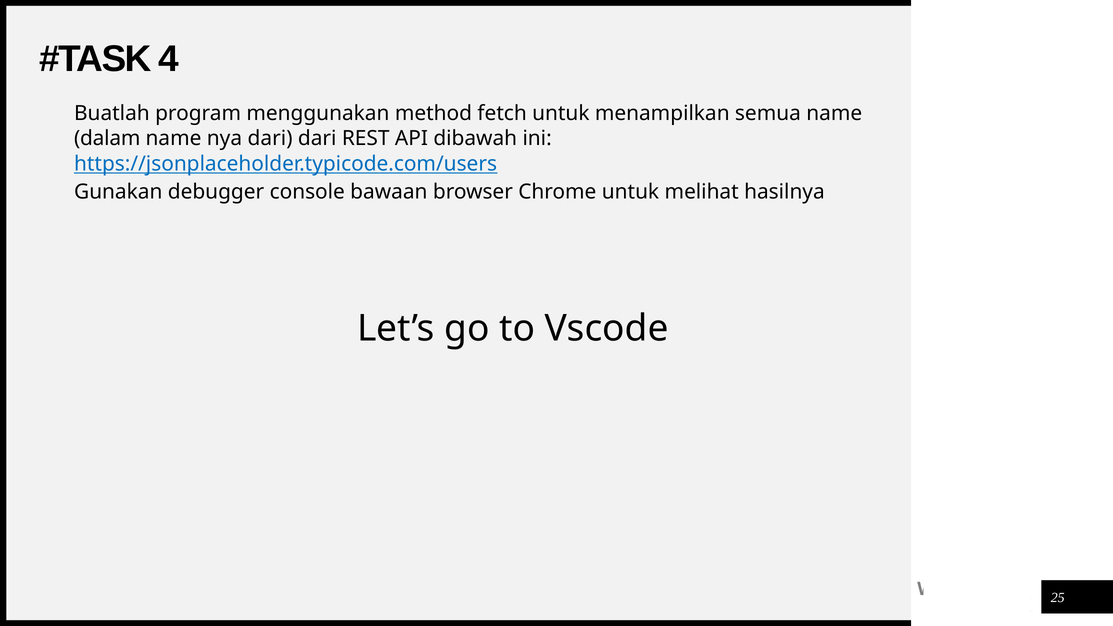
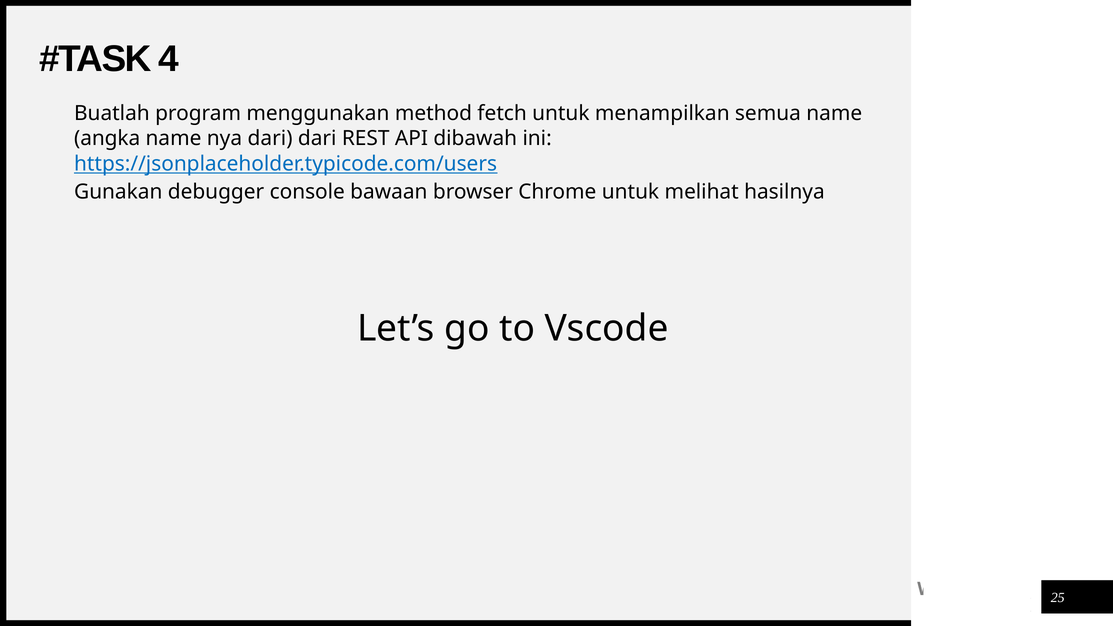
dalam: dalam -> angka
